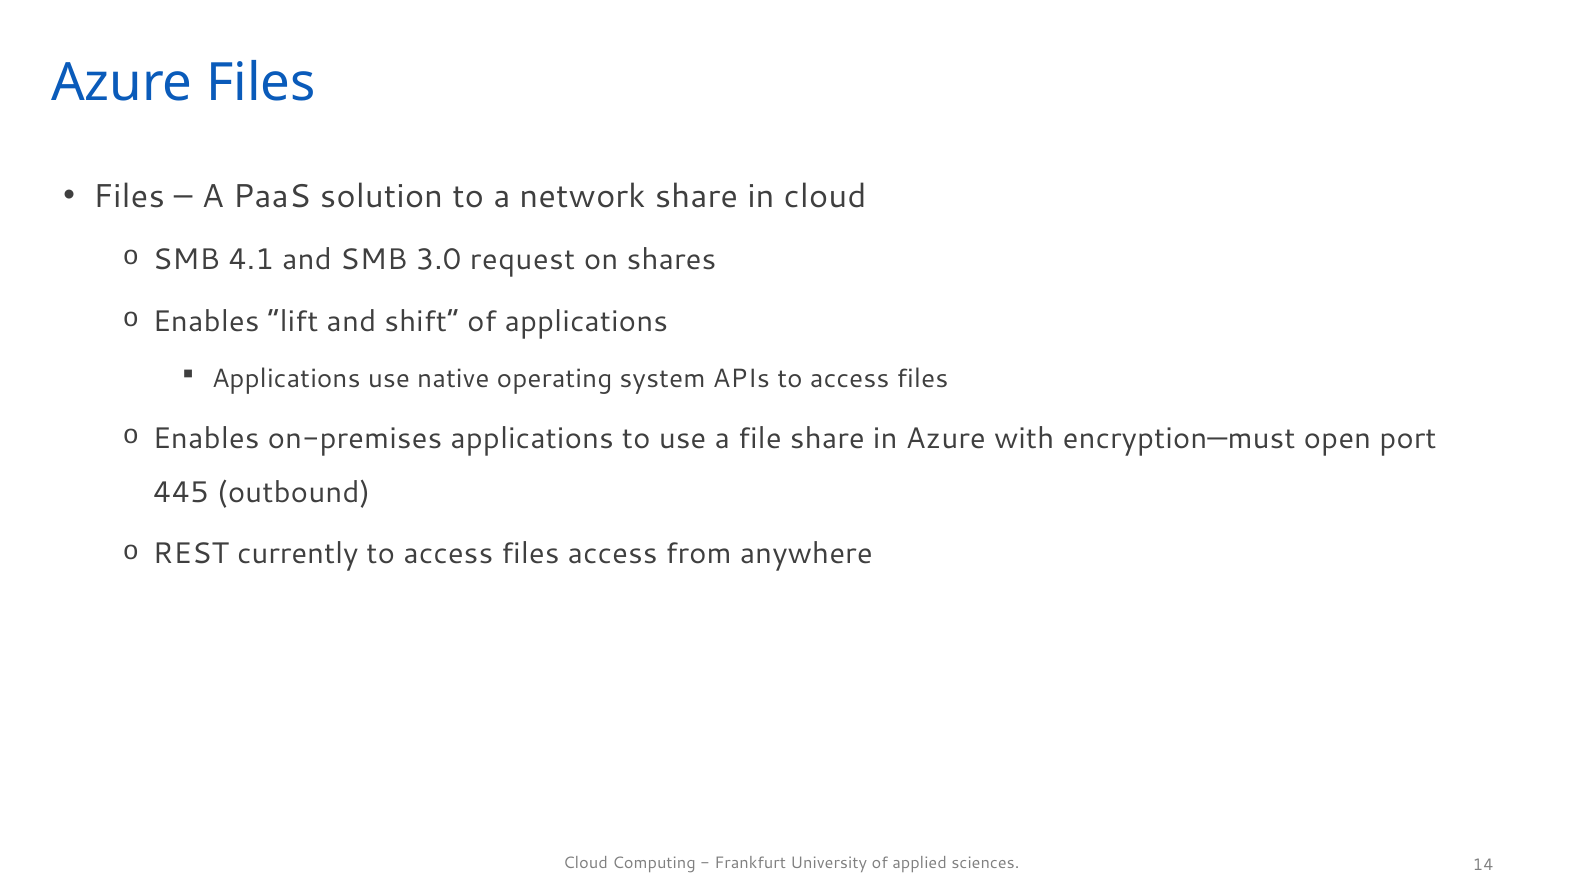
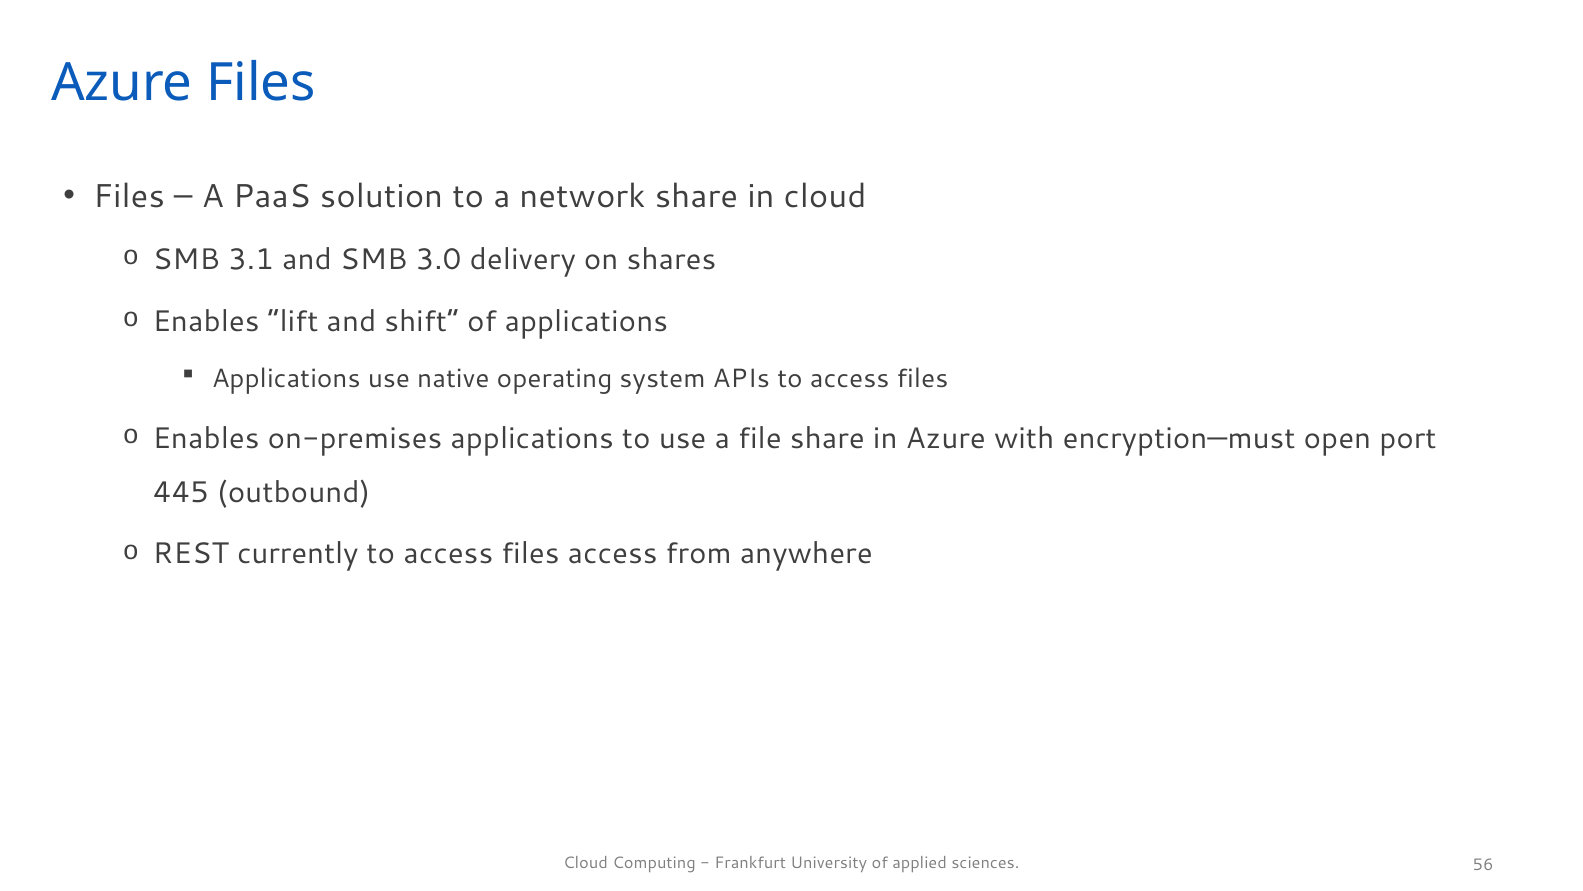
4.1: 4.1 -> 3.1
request: request -> delivery
14: 14 -> 56
